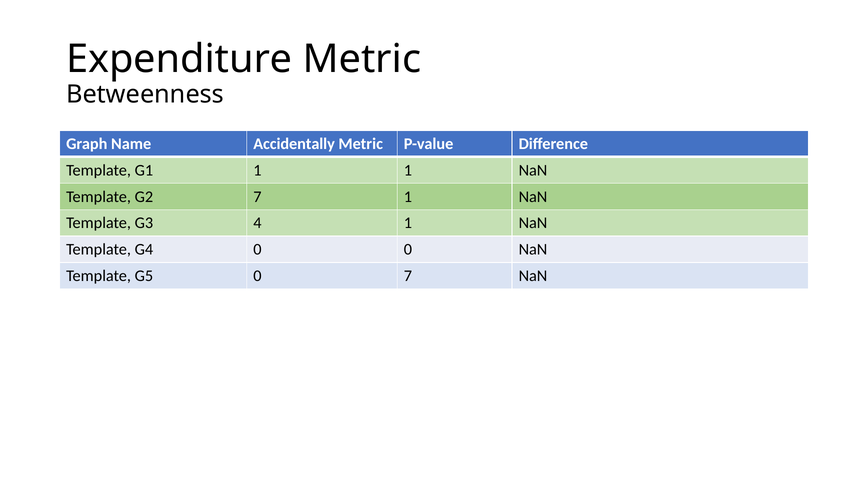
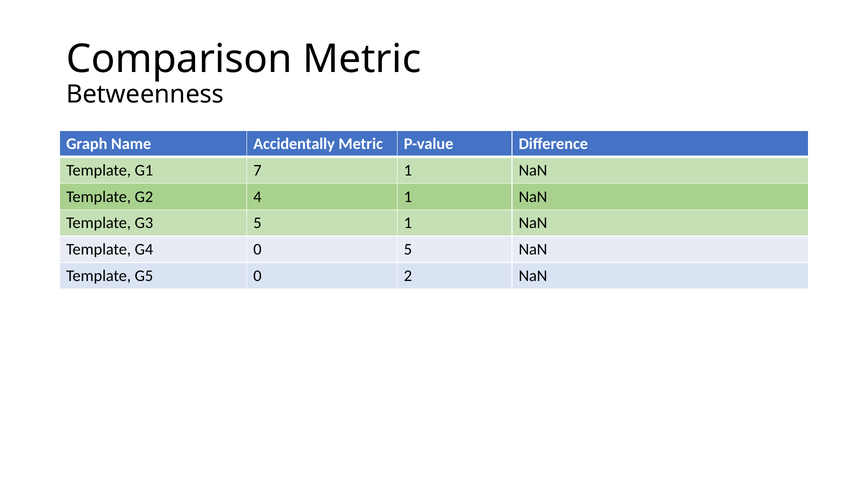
Expenditure: Expenditure -> Comparison
G1 1: 1 -> 7
G2 7: 7 -> 4
G3 4: 4 -> 5
0 0: 0 -> 5
0 7: 7 -> 2
